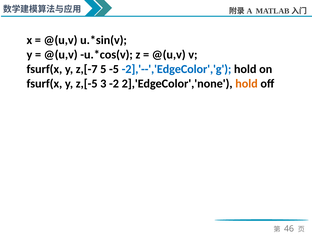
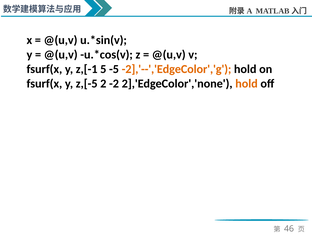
z,[-7: z,[-7 -> z,[-1
-2],'--','EdgeColor','g colour: blue -> orange
3: 3 -> 2
